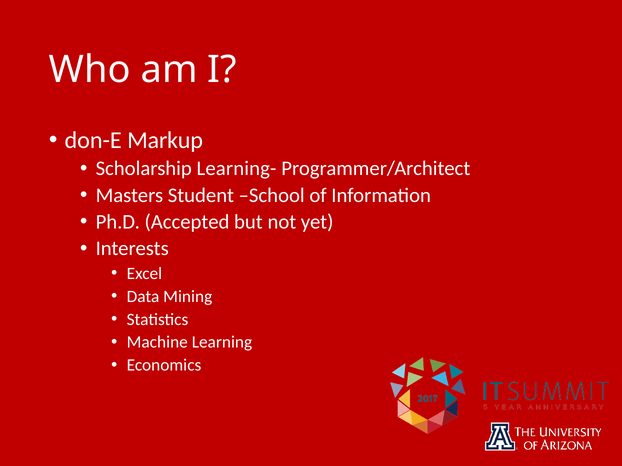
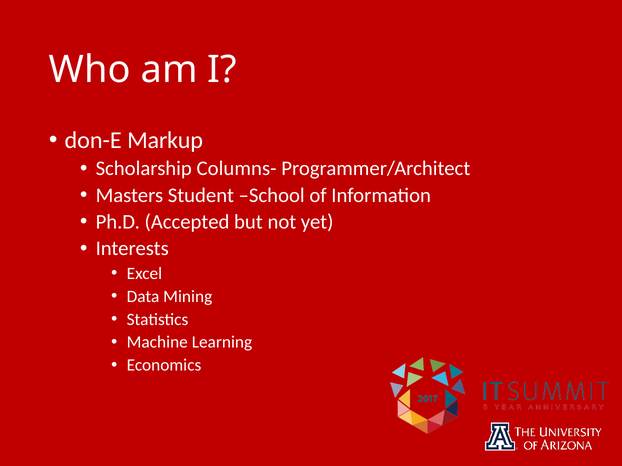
Learning-: Learning- -> Columns-
